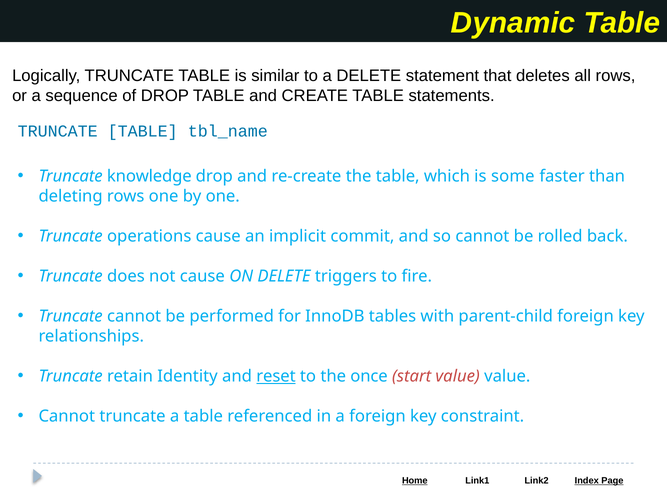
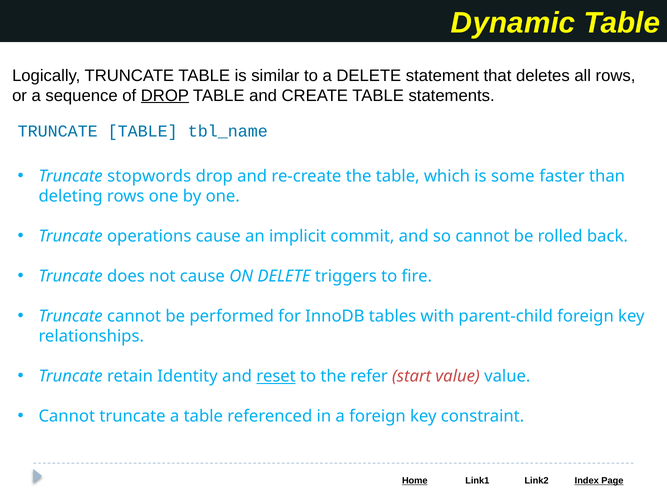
DROP at (165, 96) underline: none -> present
knowledge: knowledge -> stopwords
once: once -> refer
